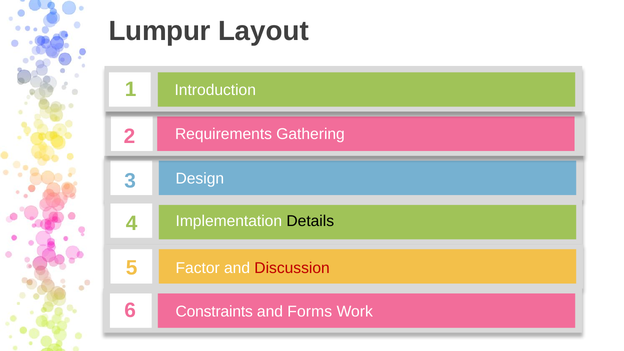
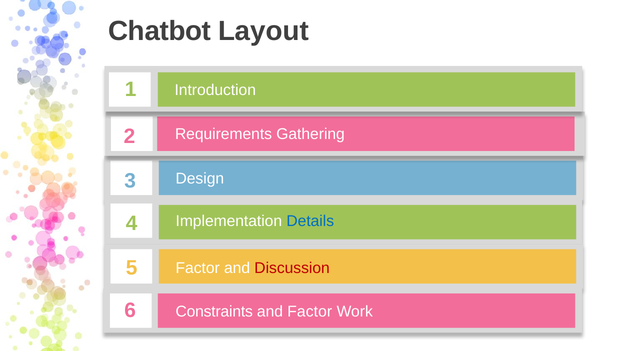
Lumpur: Lumpur -> Chatbot
Details colour: black -> blue
and Forms: Forms -> Factor
